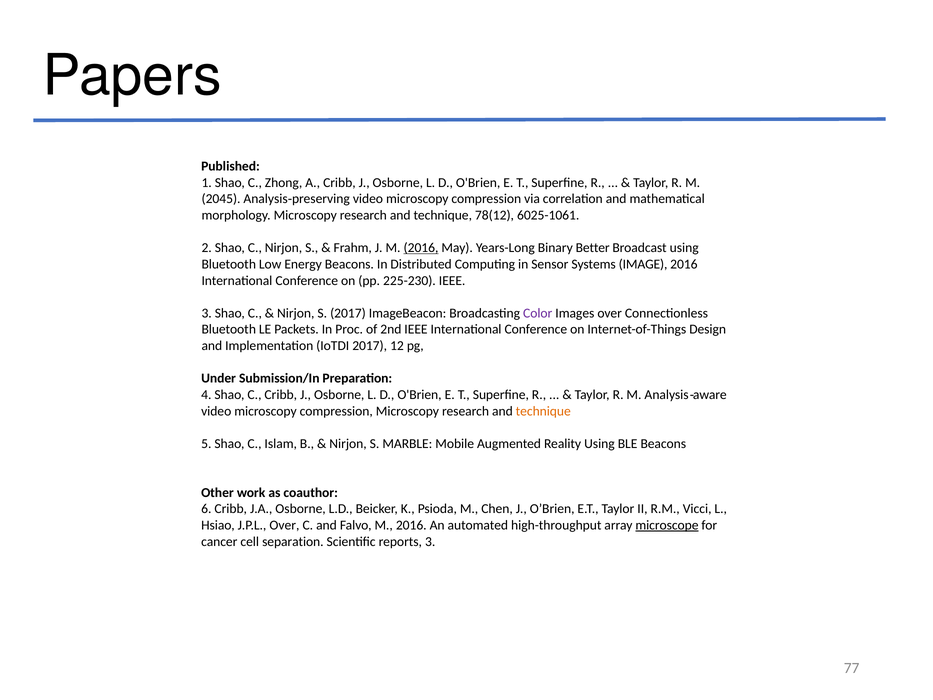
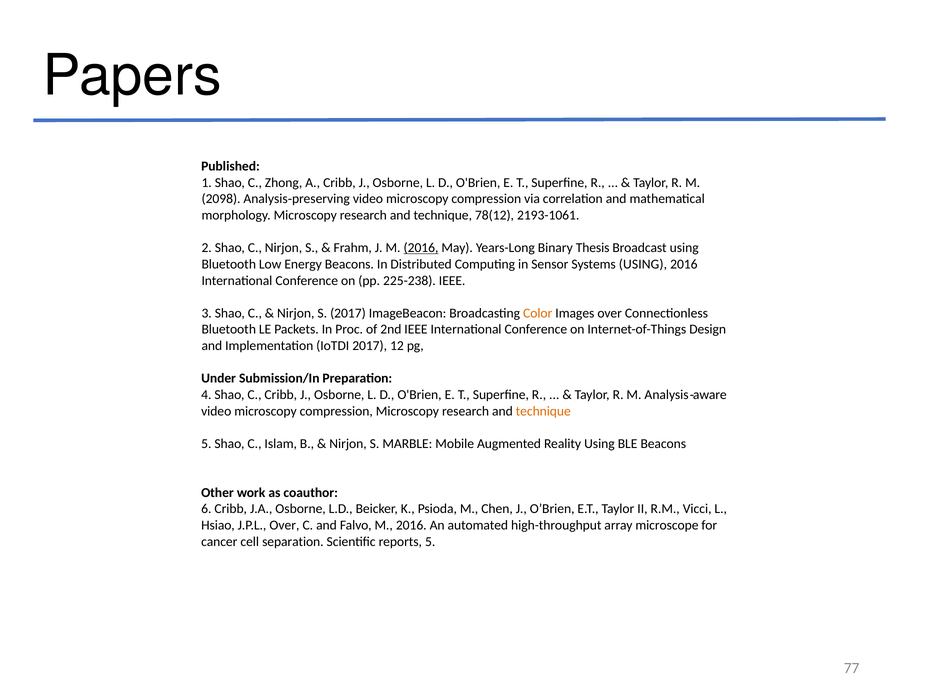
2045: 2045 -> 2098
6025-1061: 6025-1061 -> 2193-1061
Better: Better -> Thesis
Systems IMAGE: IMAGE -> USING
225-230: 225-230 -> 225-238
Color colour: purple -> orange
microscope underline: present -> none
reports 3: 3 -> 5
